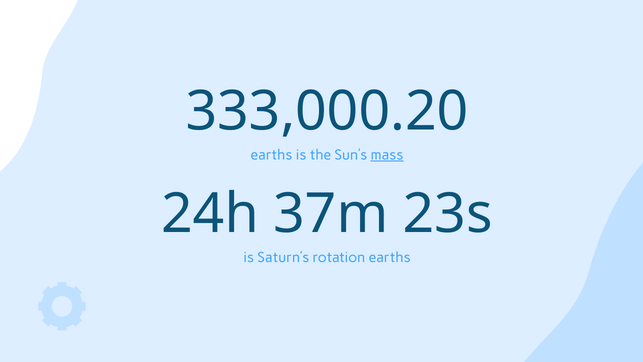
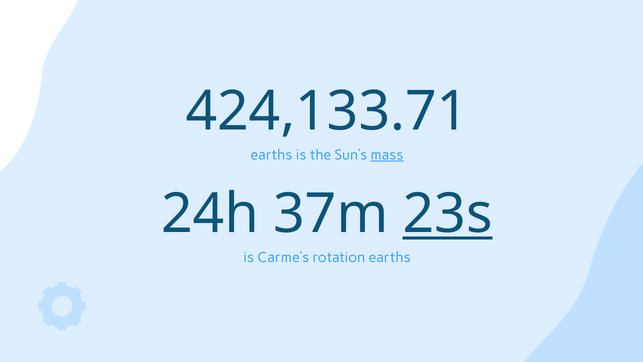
333,000.20: 333,000.20 -> 424,133.71
23s underline: none -> present
Saturn’s: Saturn’s -> Carme’s
